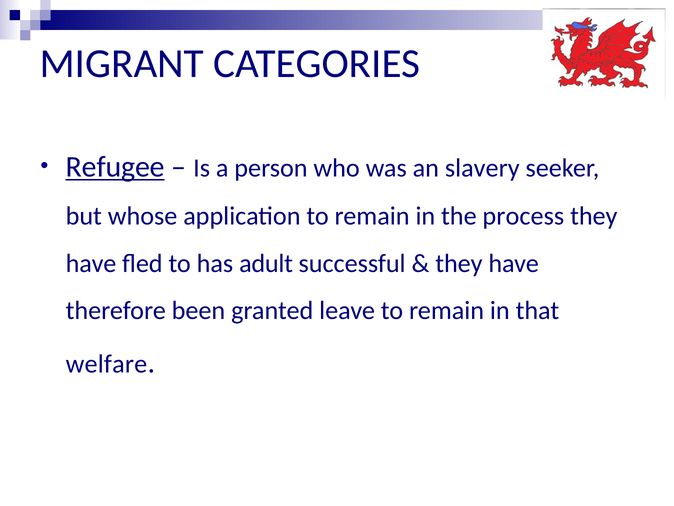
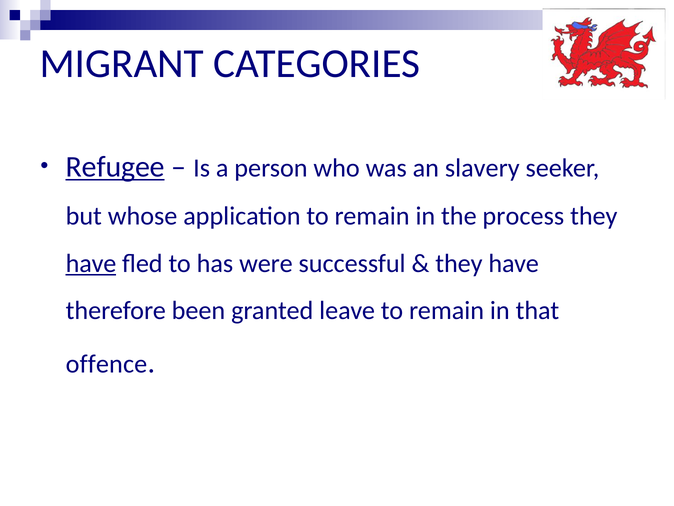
have at (91, 263) underline: none -> present
adult: adult -> were
welfare: welfare -> offence
